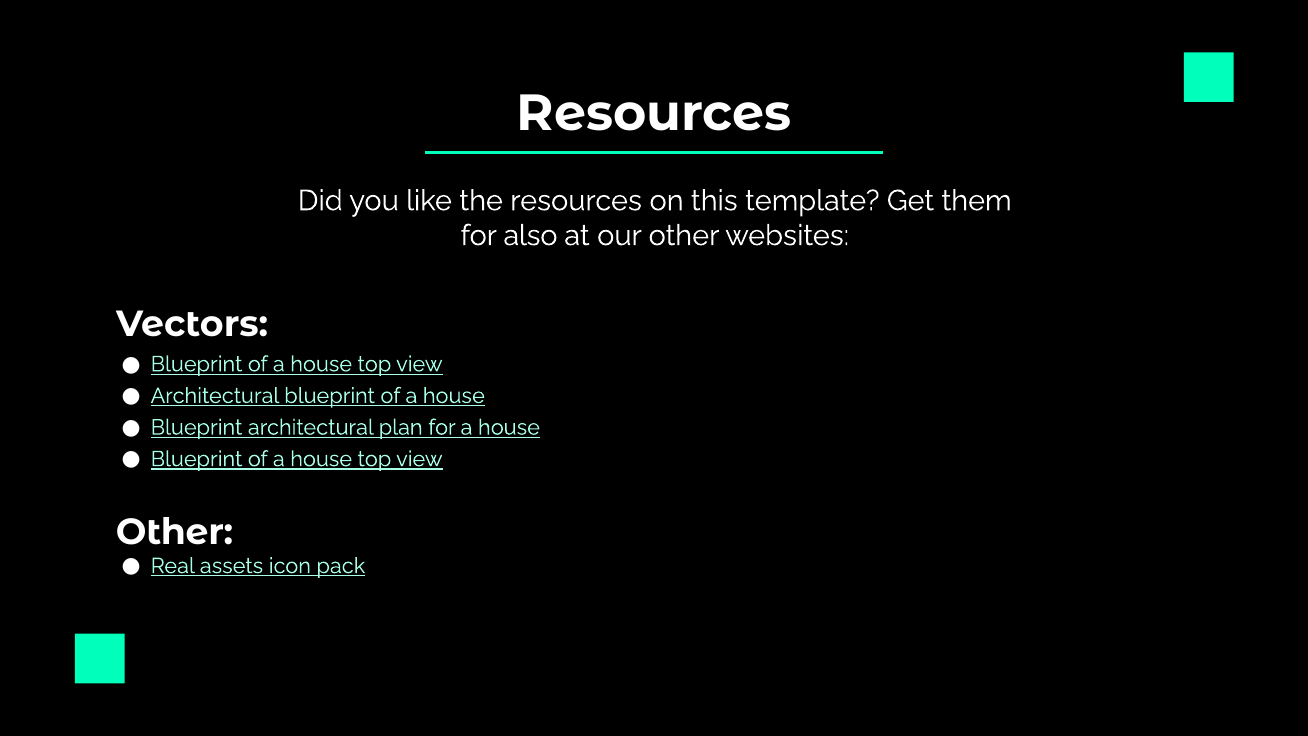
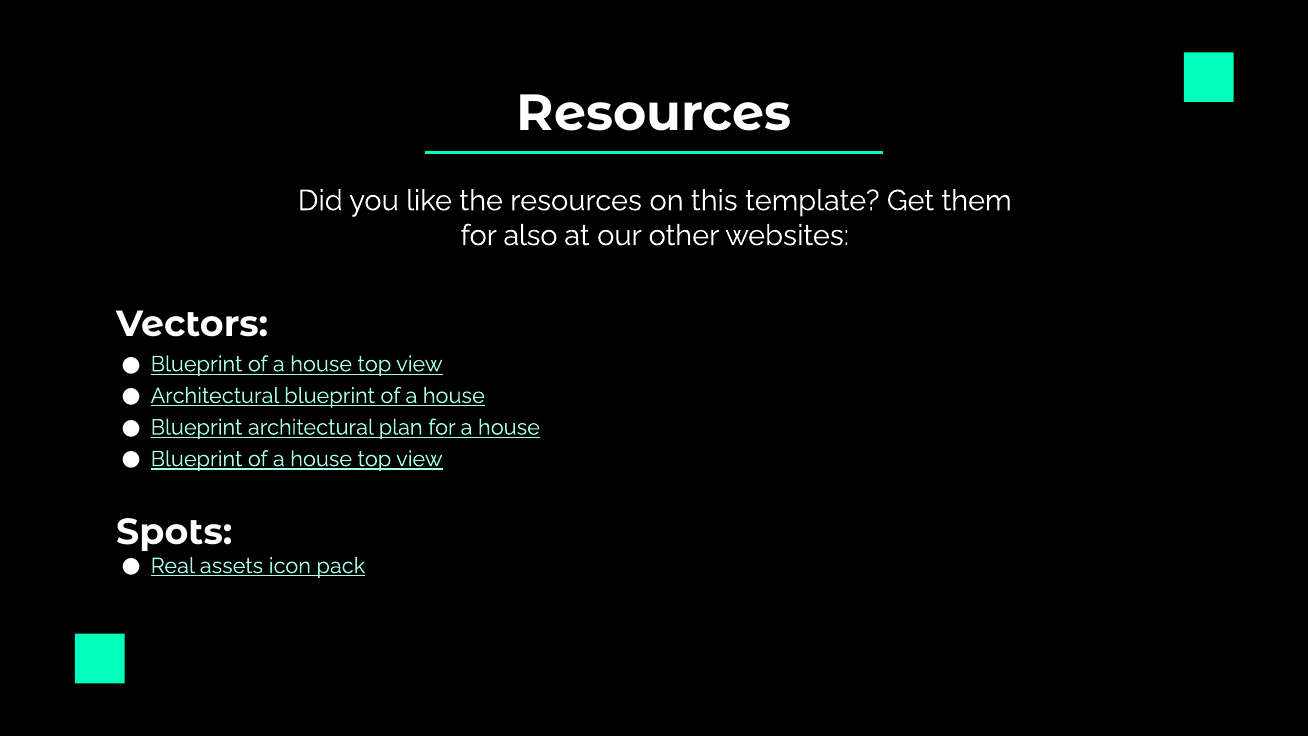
Other at (175, 532): Other -> Spots
